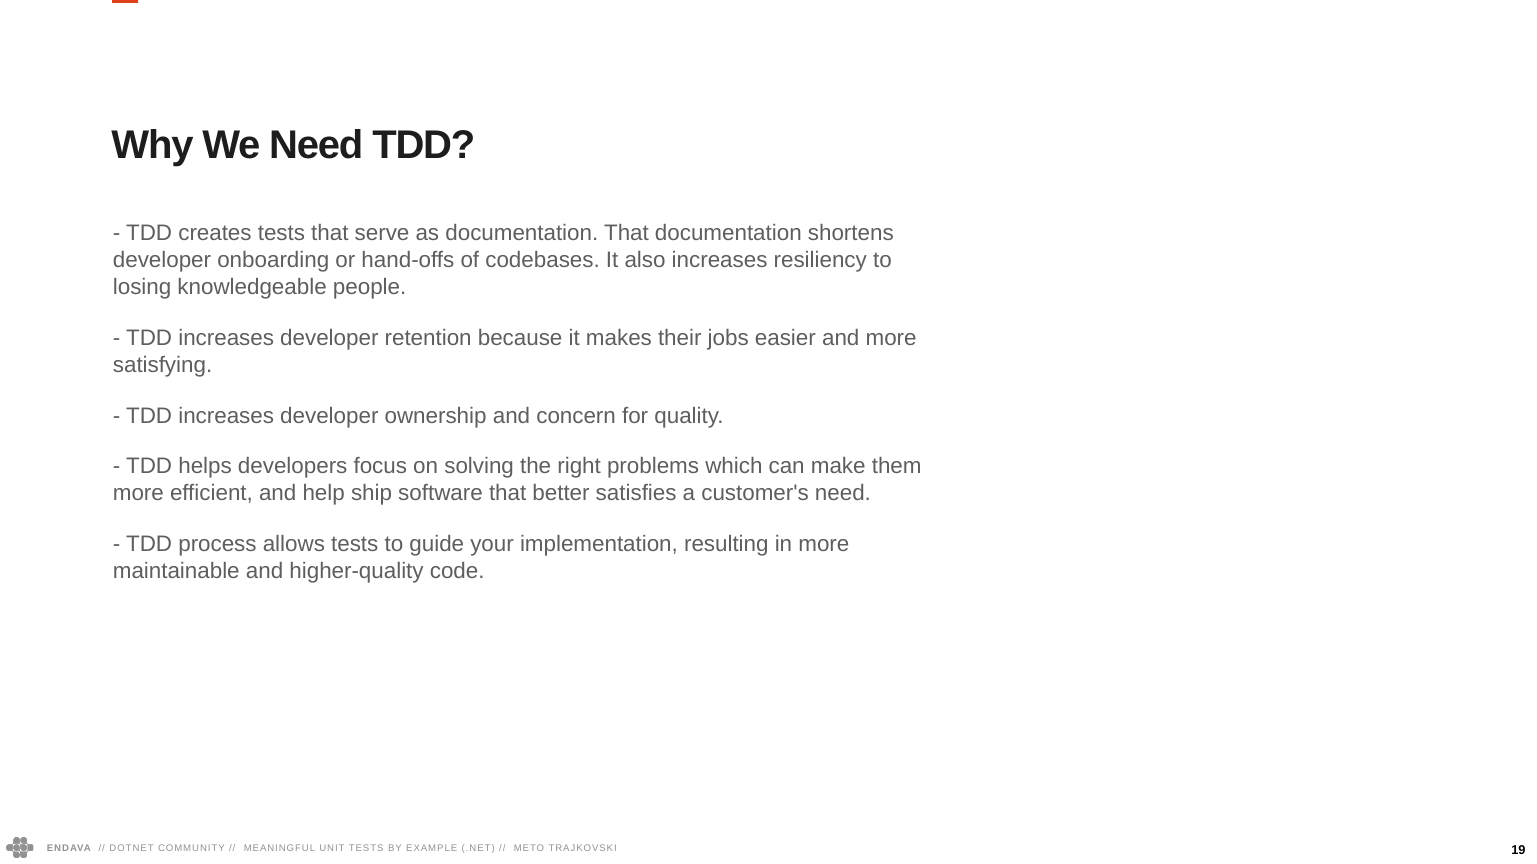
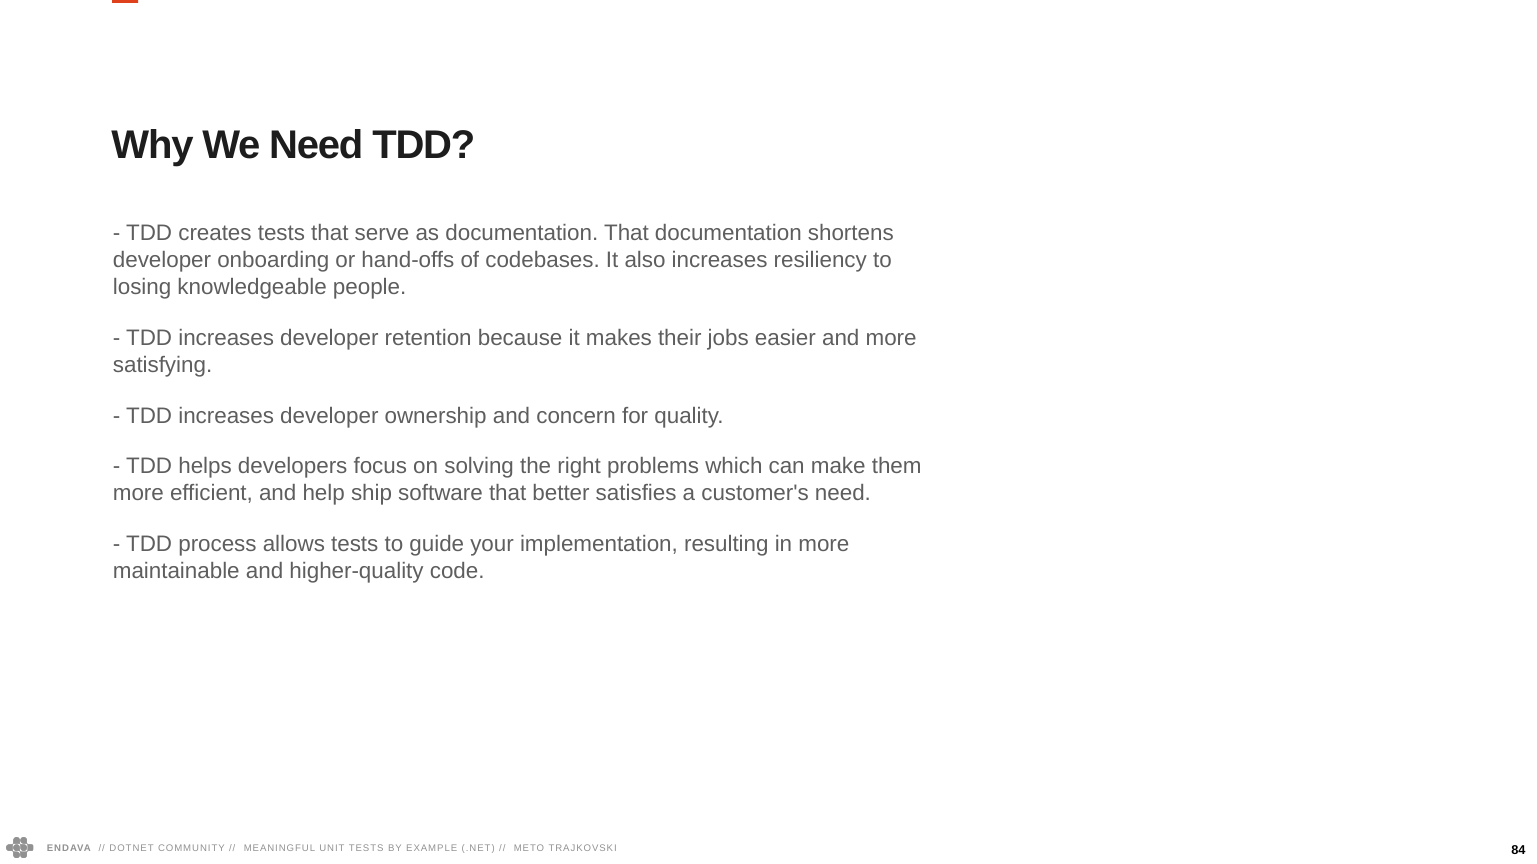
19: 19 -> 84
